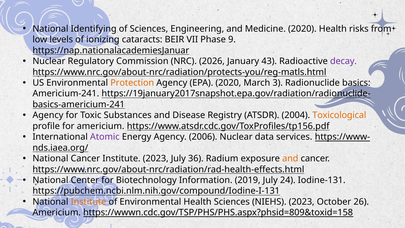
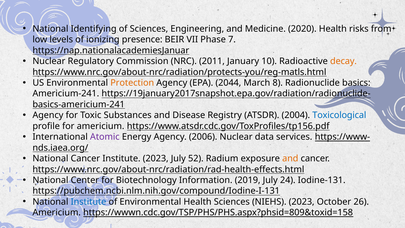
cataracts: cataracts -> presence
9: 9 -> 7
2026: 2026 -> 2011
43: 43 -> 10
decay colour: purple -> orange
EPA 2020: 2020 -> 2044
3: 3 -> 8
Toxicological colour: orange -> blue
36: 36 -> 52
Institute at (89, 202) colour: orange -> blue
